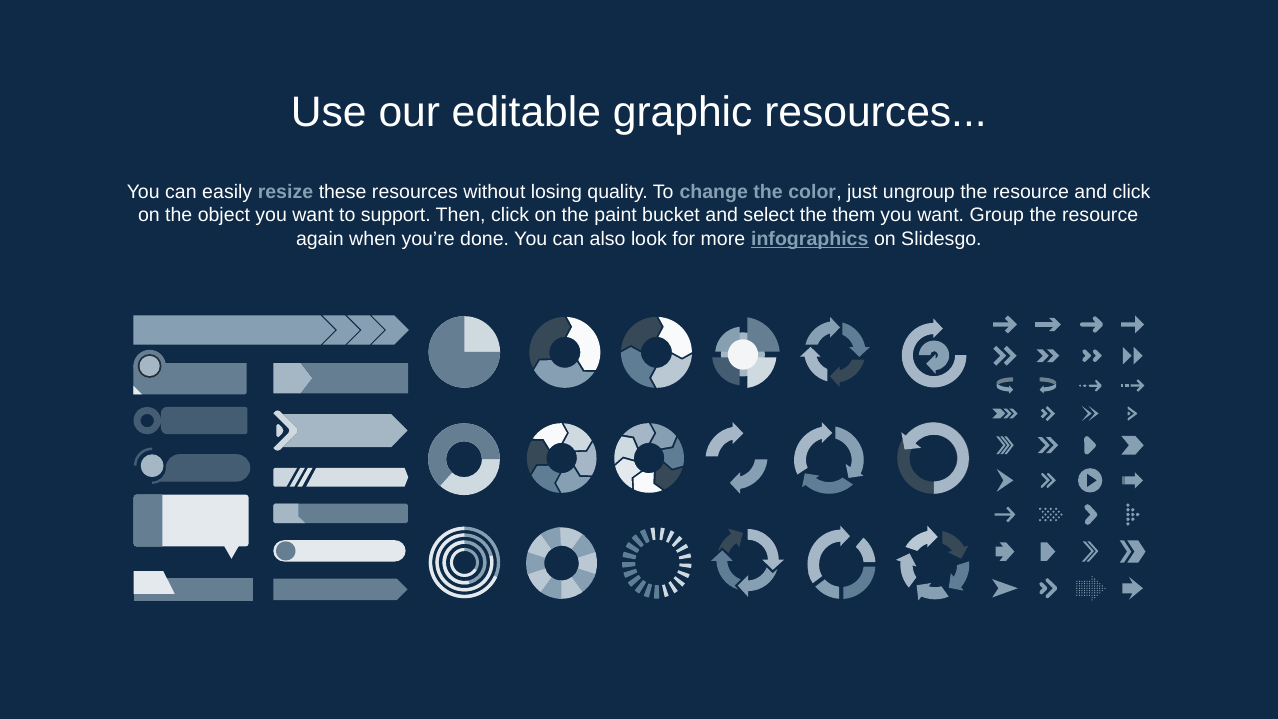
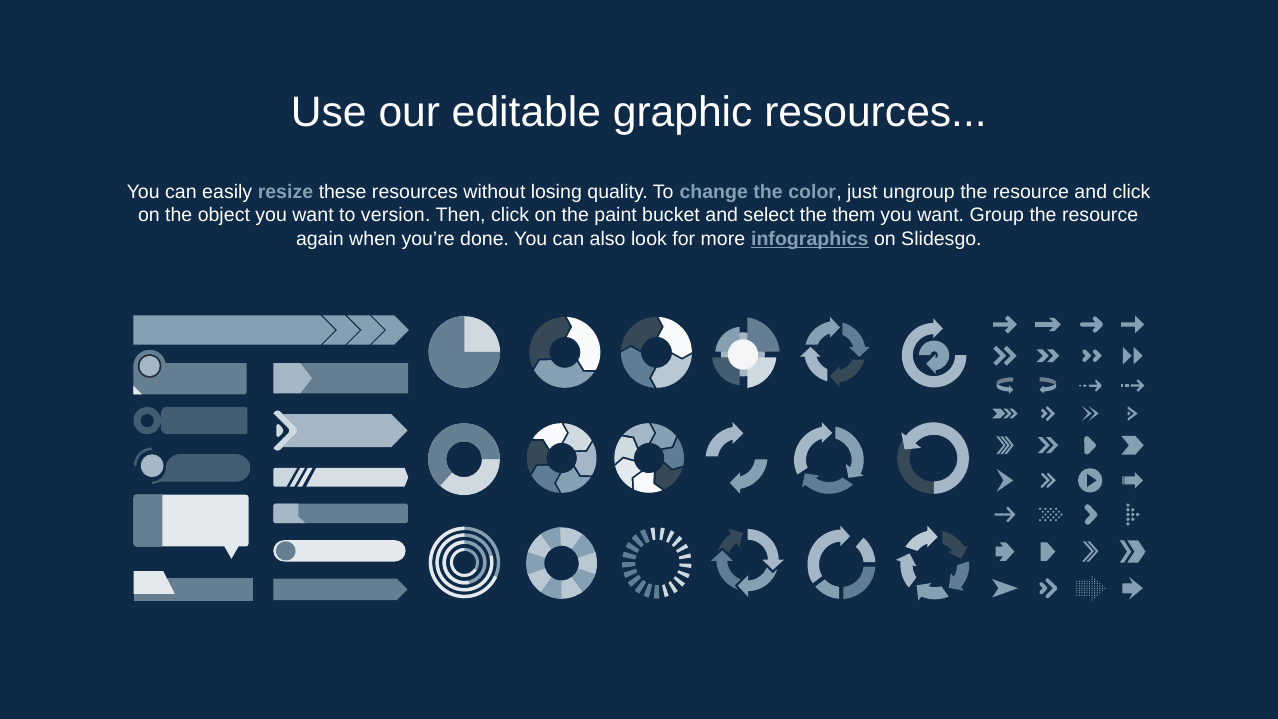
support: support -> version
